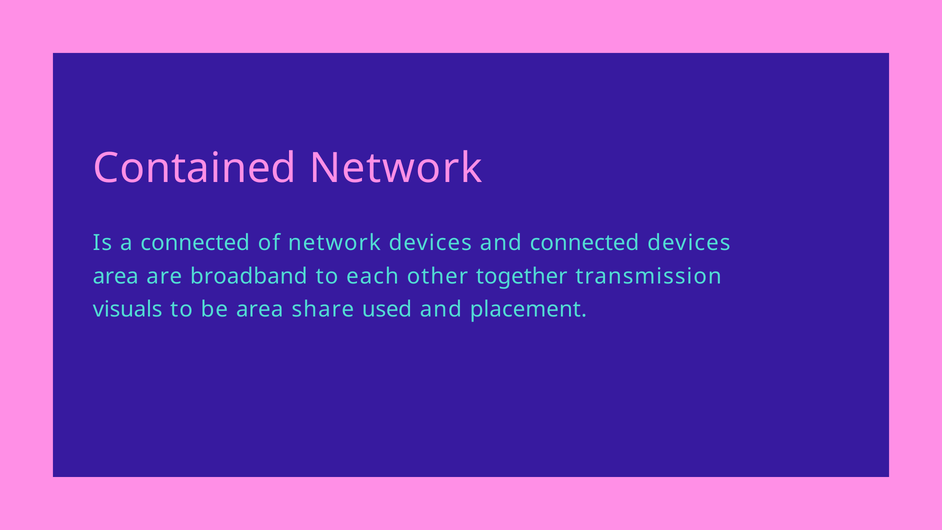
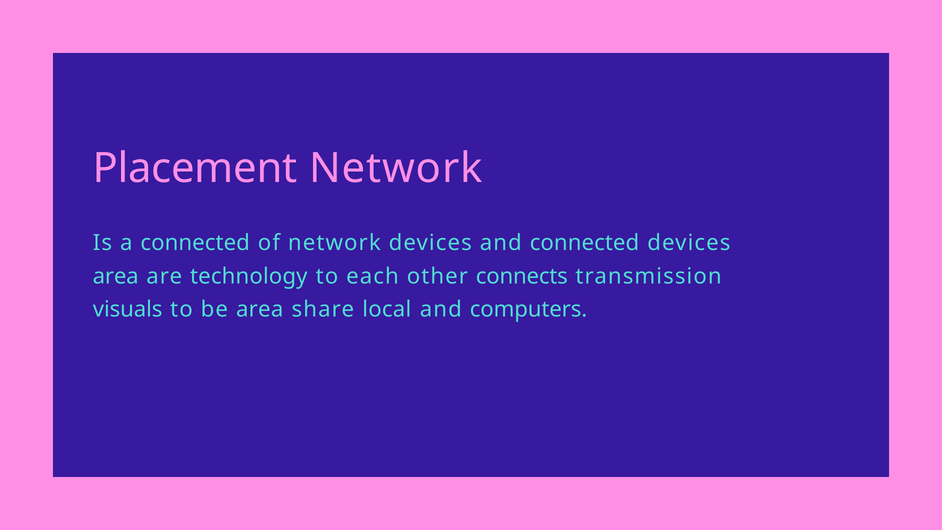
Contained: Contained -> Placement
broadband: broadband -> technology
together: together -> connects
used: used -> local
placement: placement -> computers
